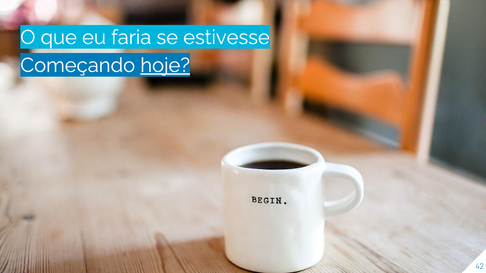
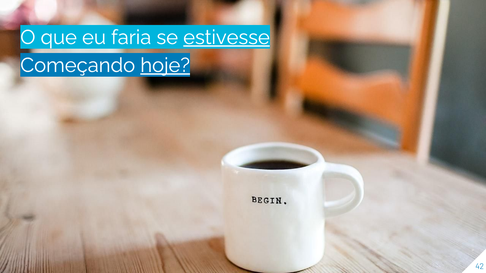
estivesse underline: none -> present
